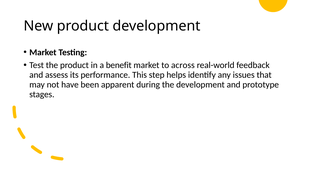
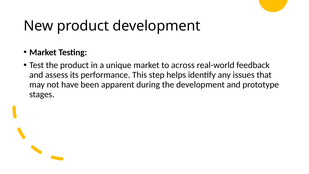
benefit: benefit -> unique
